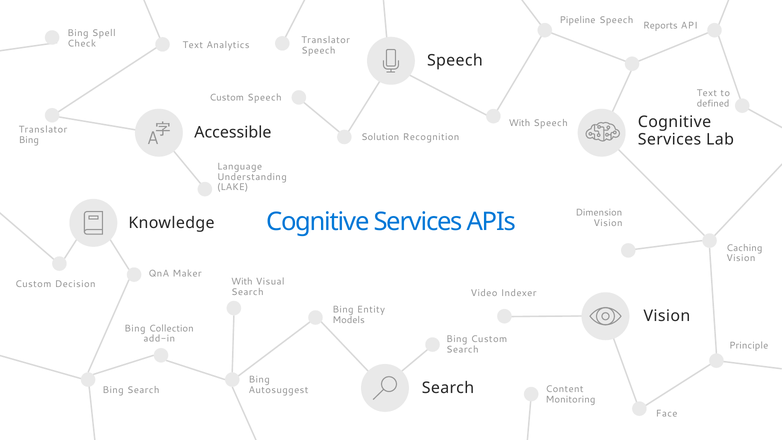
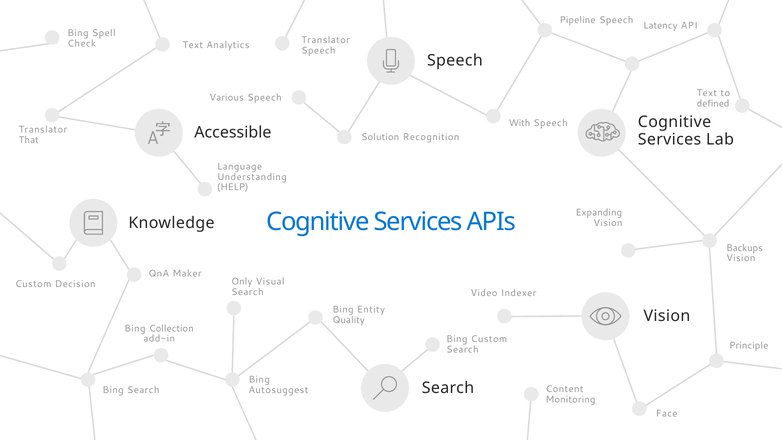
Reports: Reports -> Latency
Custom at (227, 98): Custom -> Various
Bing at (29, 140): Bing -> That
LAKE: LAKE -> HELP
Dimension: Dimension -> Expanding
Caching: Caching -> Backups
With at (242, 282): With -> Only
Models: Models -> Quality
